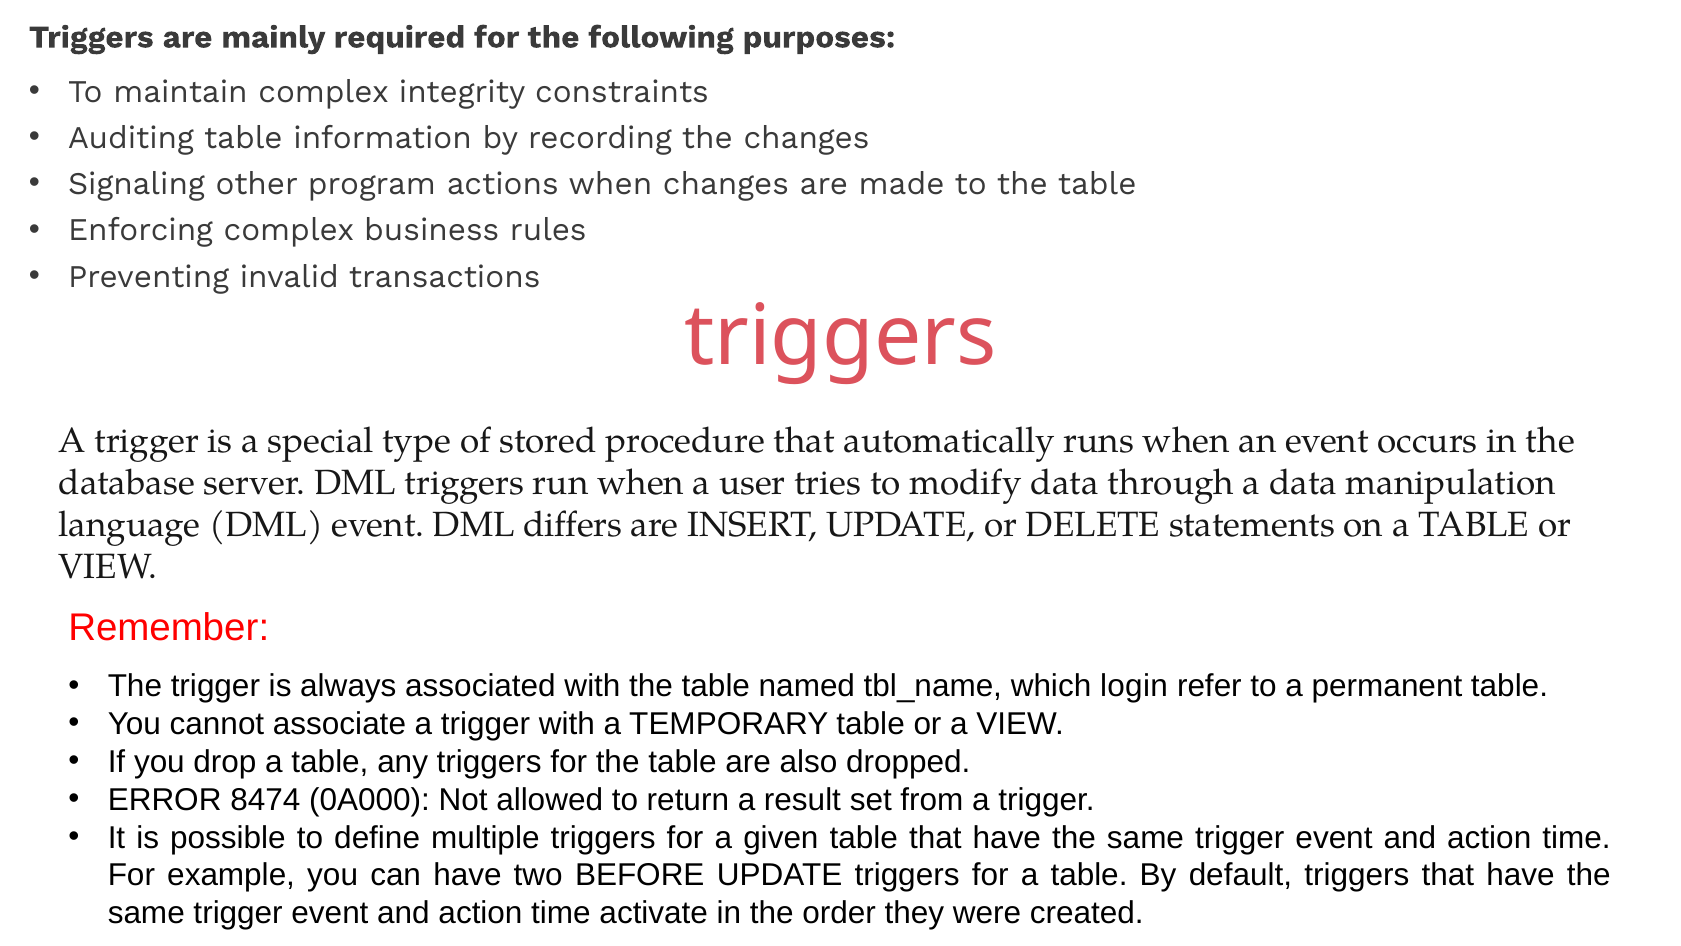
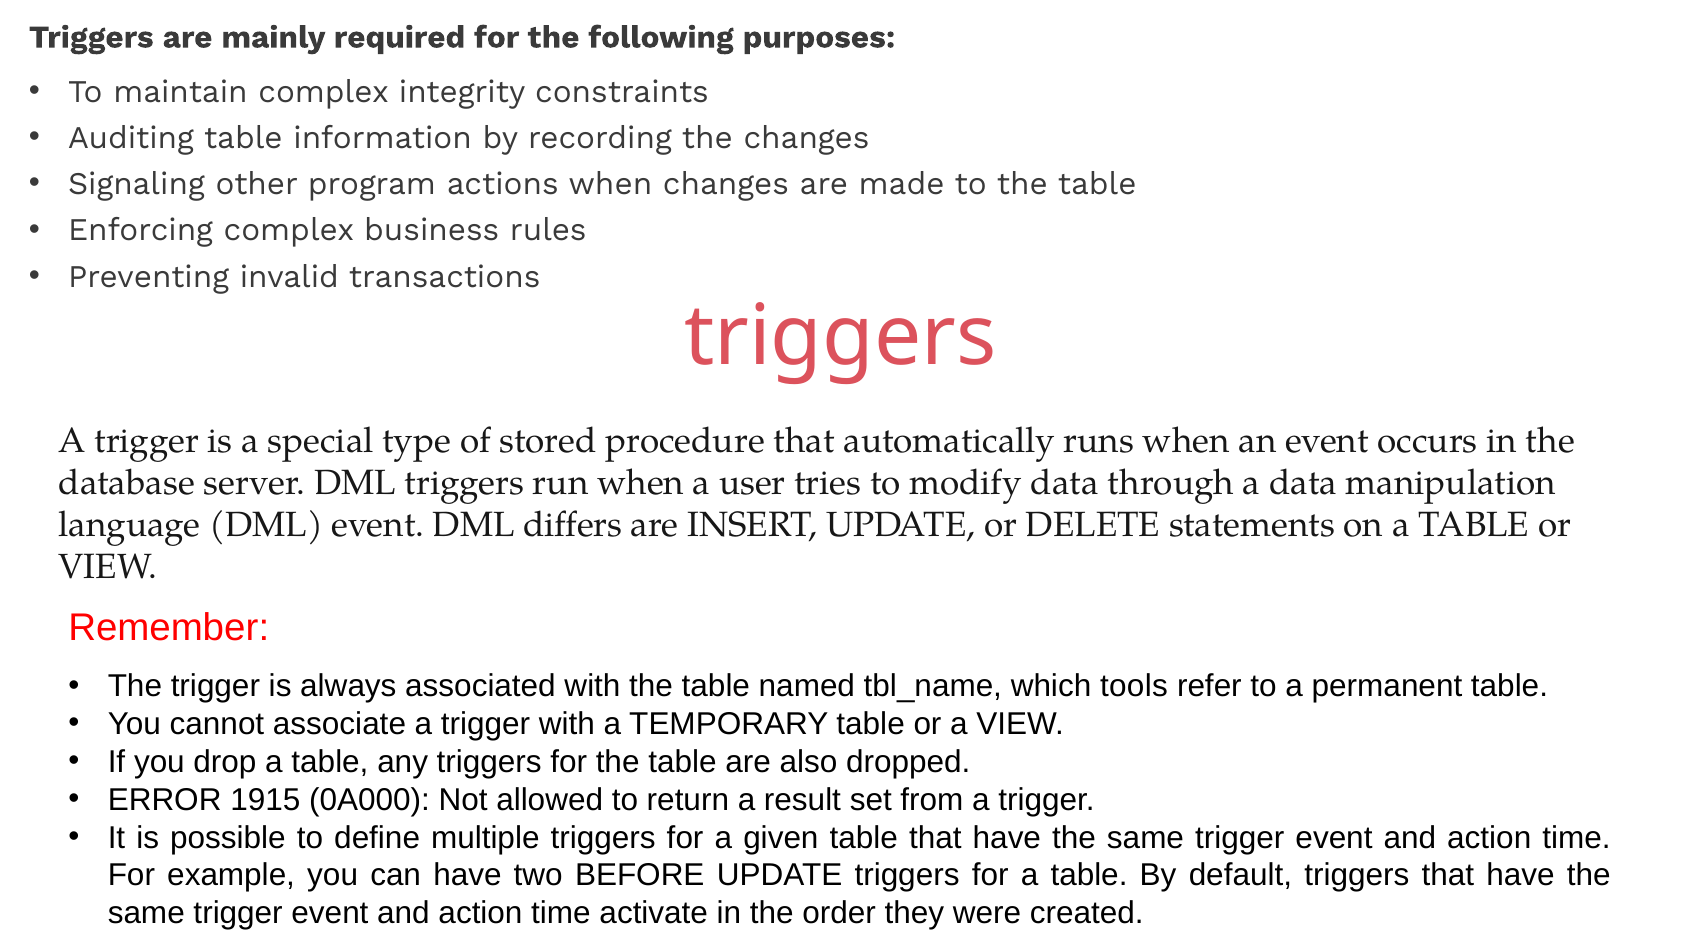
login: login -> tools
8474: 8474 -> 1915
